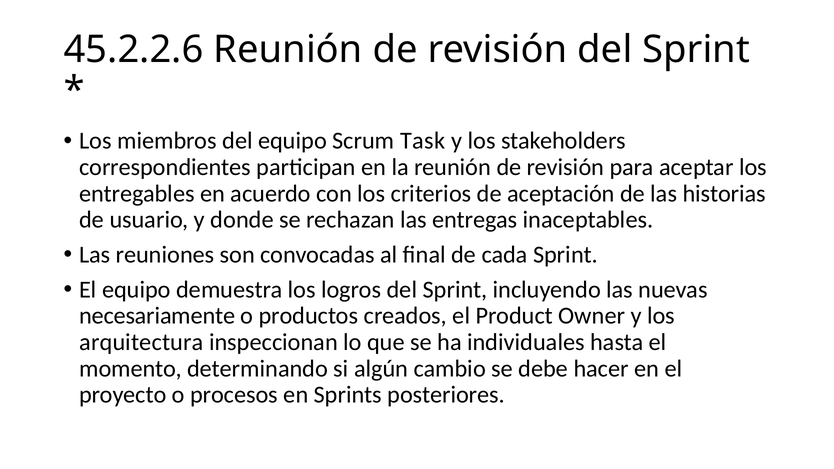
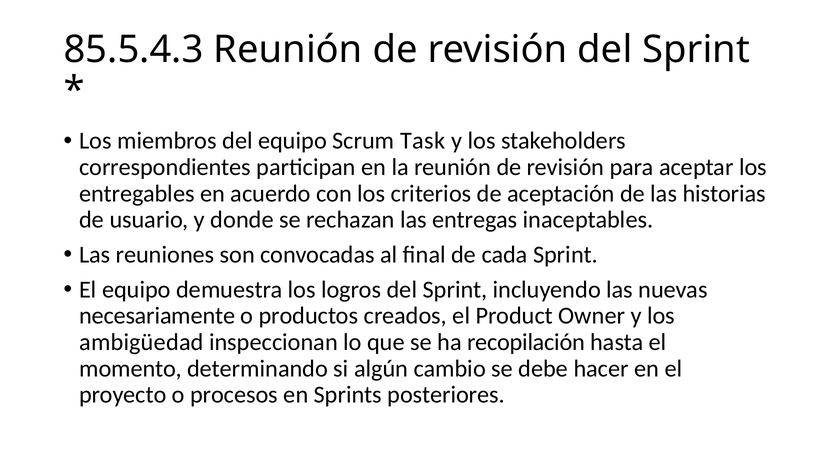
45.2.2.6: 45.2.2.6 -> 85.5.4.3
arquitectura: arquitectura -> ambigüedad
individuales: individuales -> recopilación
